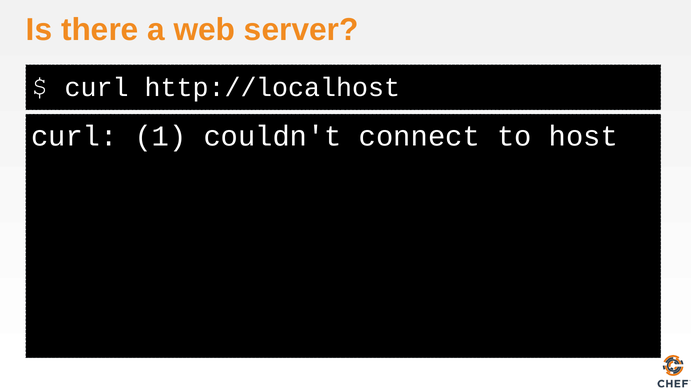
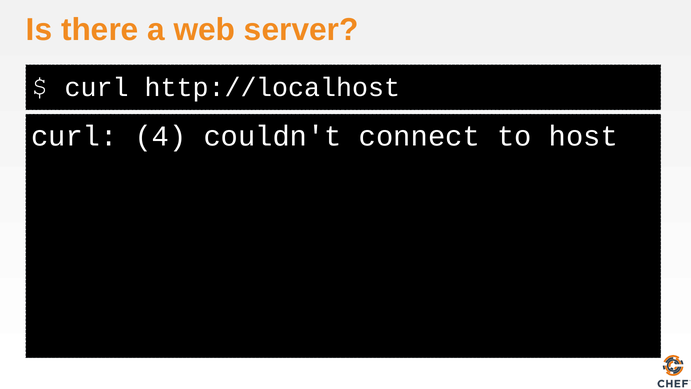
1: 1 -> 4
